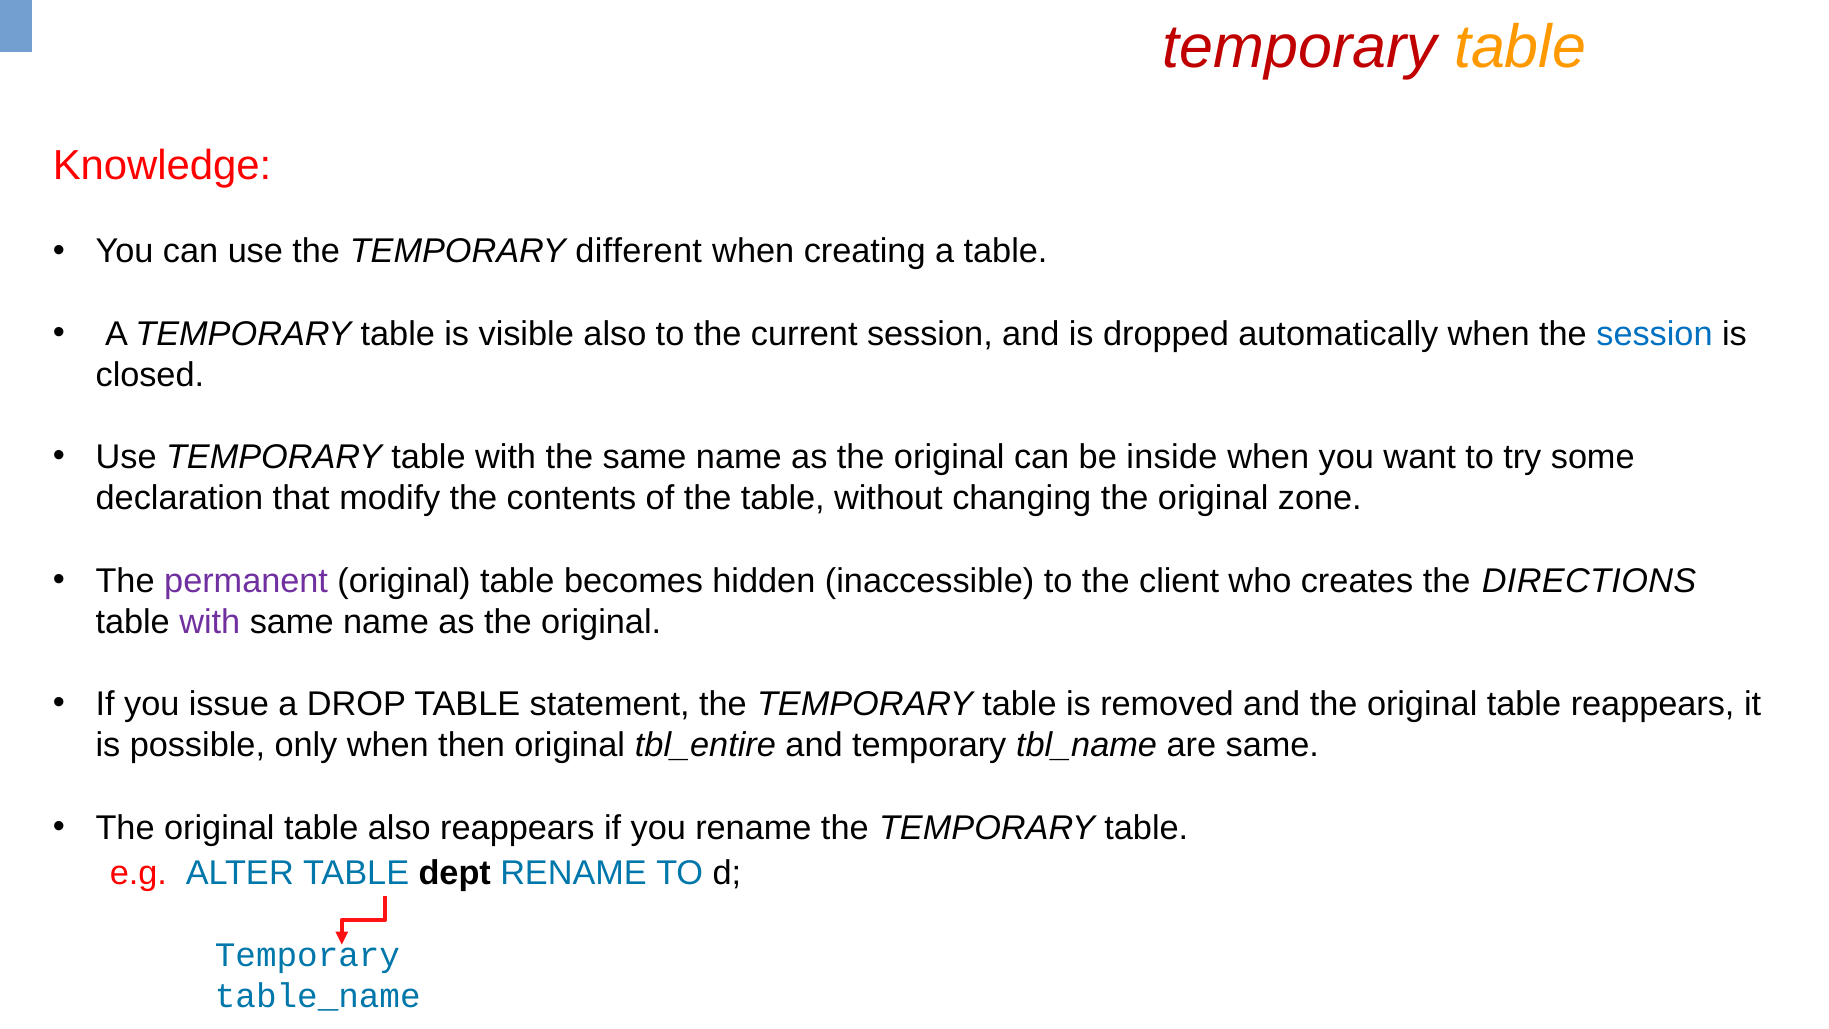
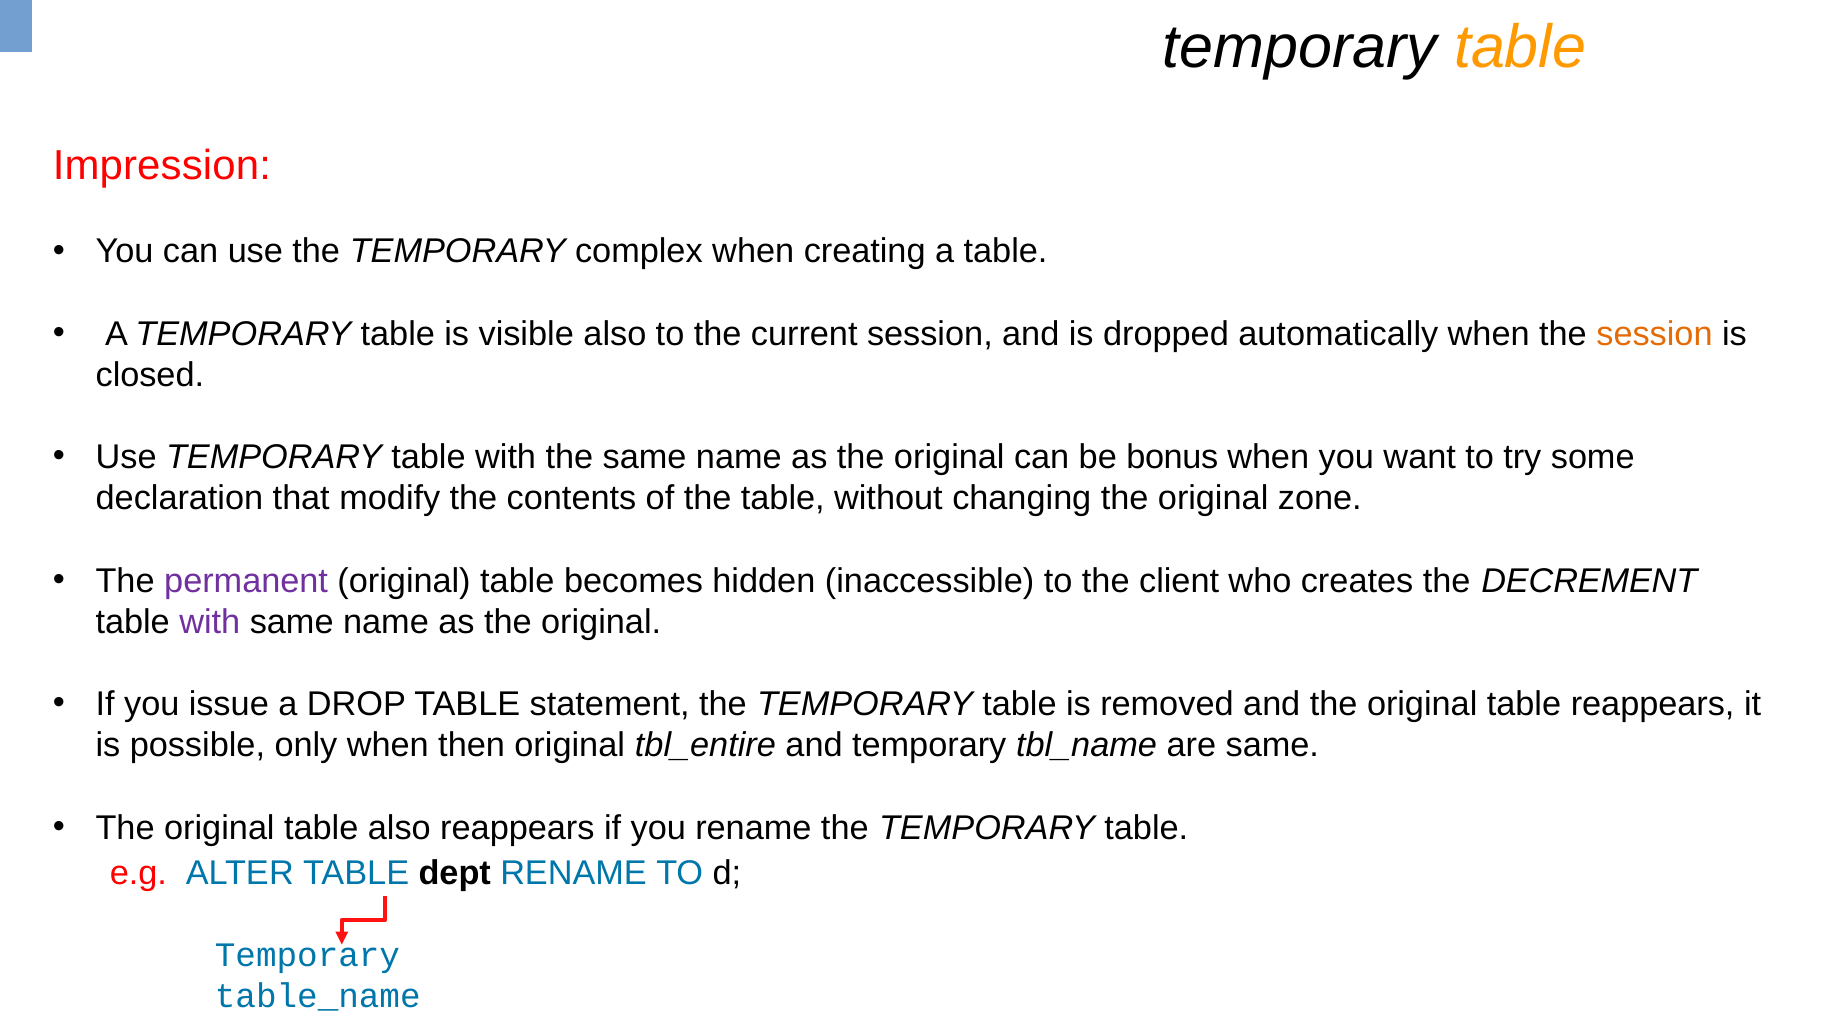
temporary at (1300, 48) colour: red -> black
Knowledge: Knowledge -> Impression
different: different -> complex
session at (1654, 334) colour: blue -> orange
inside: inside -> bonus
DIRECTIONS: DIRECTIONS -> DECREMENT
